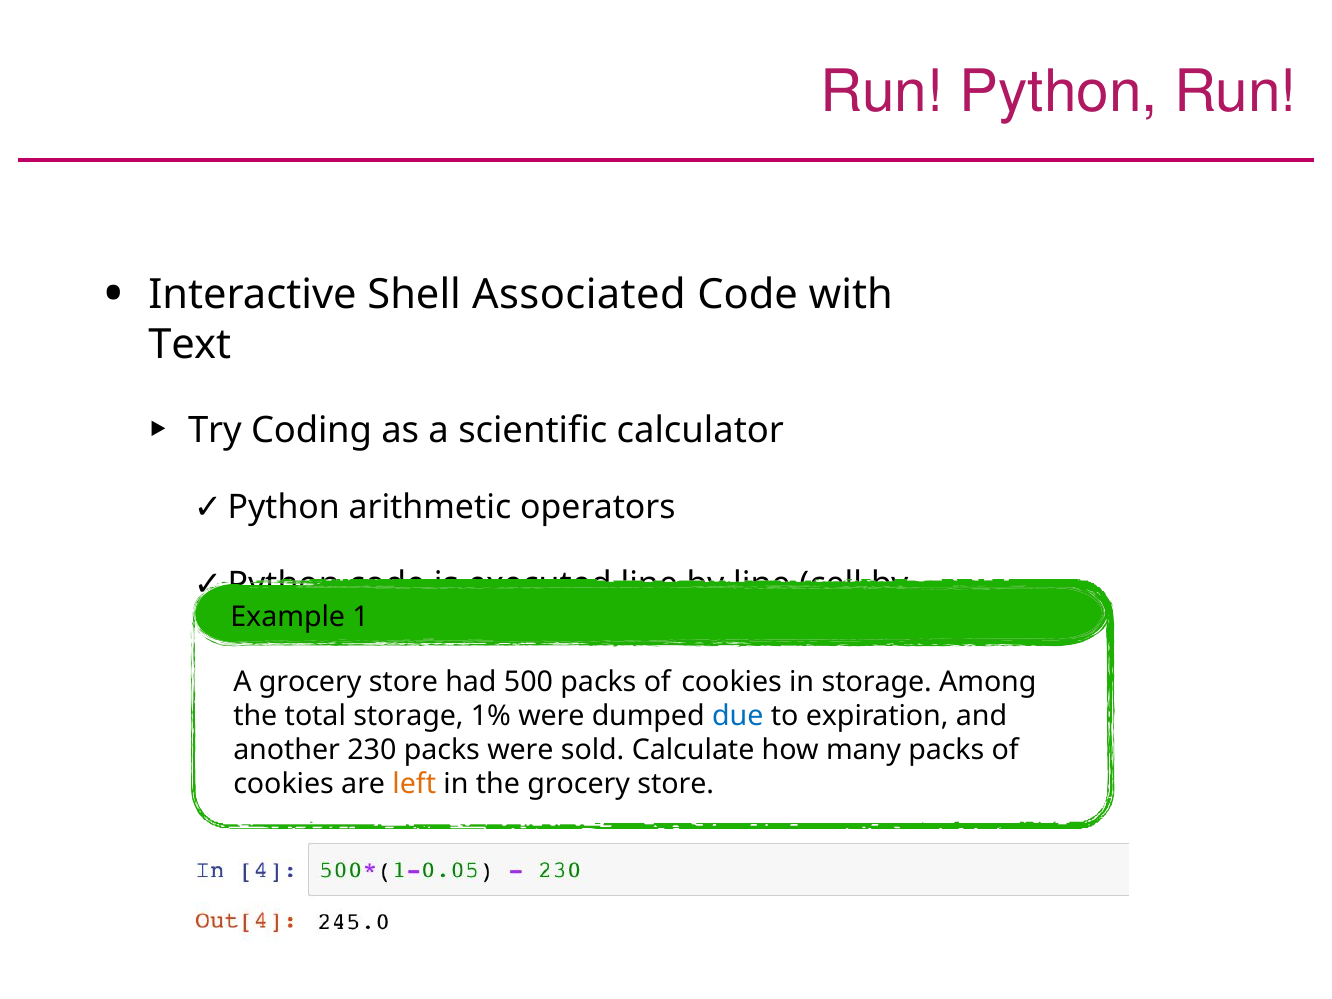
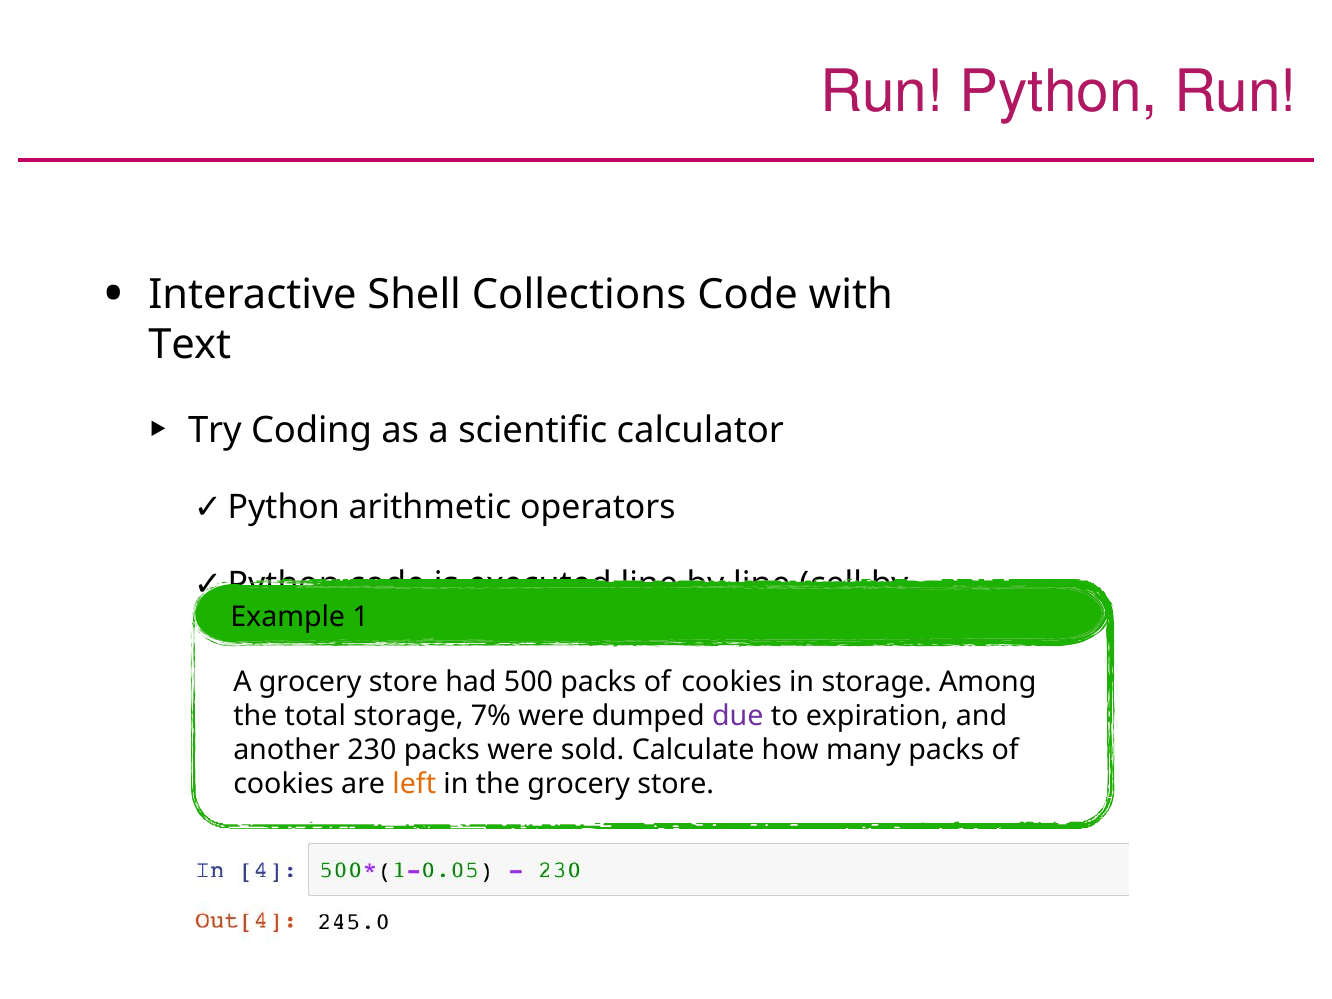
Associated: Associated -> Collections
1%: 1% -> 7%
due colour: blue -> purple
